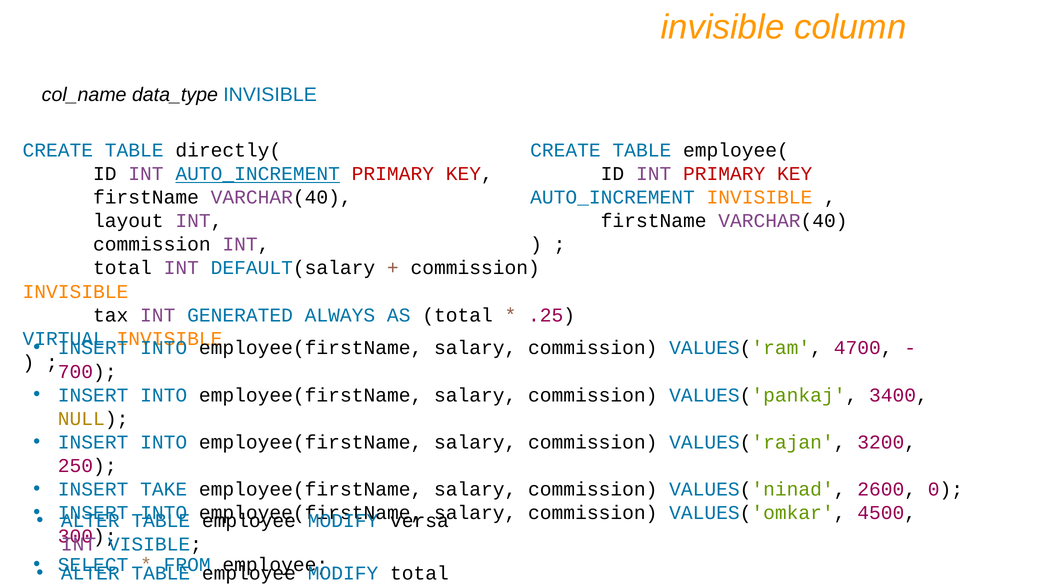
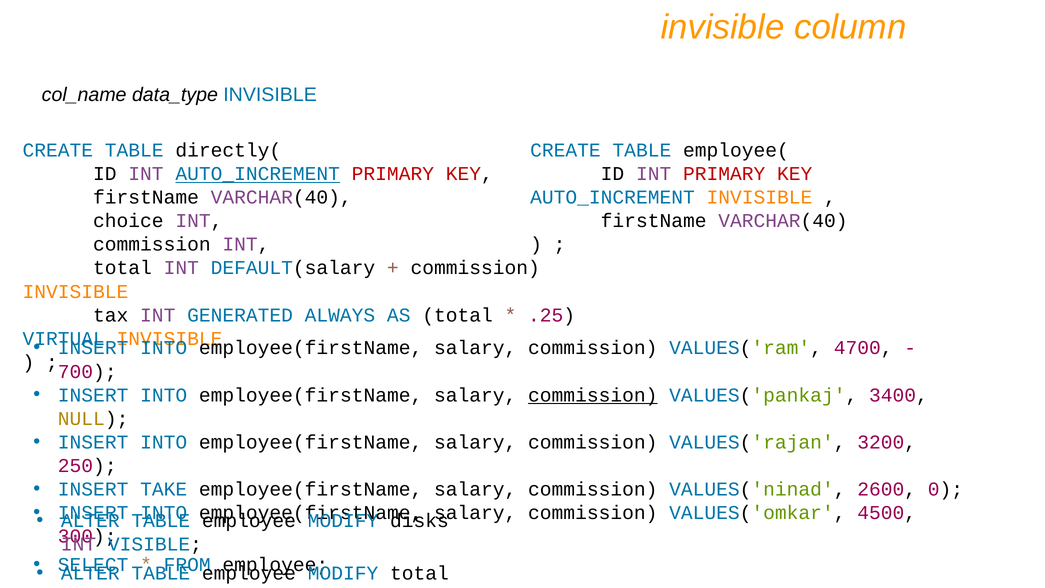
layout: layout -> choice
commission at (593, 395) underline: none -> present
versa: versa -> disks
